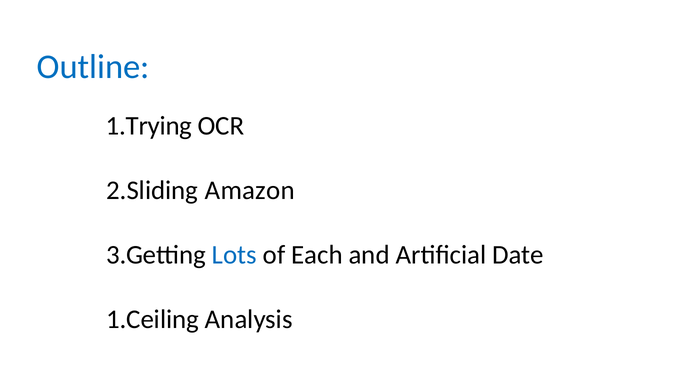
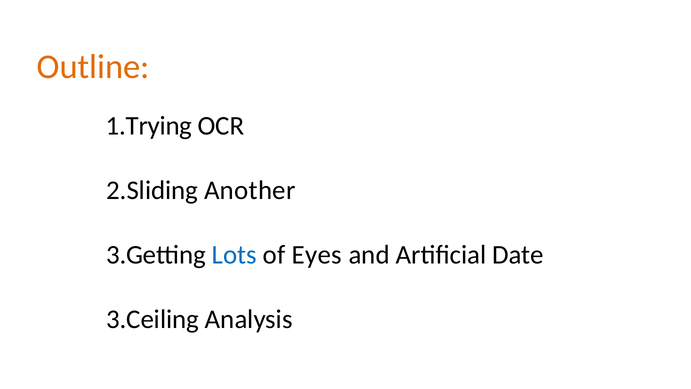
Outline colour: blue -> orange
Amazon: Amazon -> Another
Each: Each -> Eyes
1.Ceiling: 1.Ceiling -> 3.Ceiling
